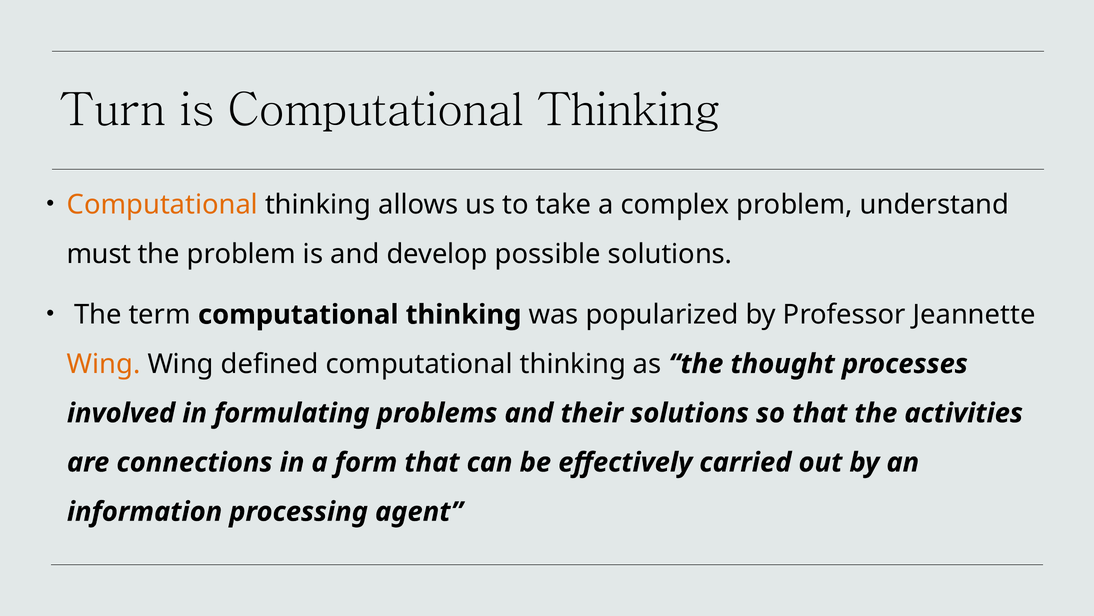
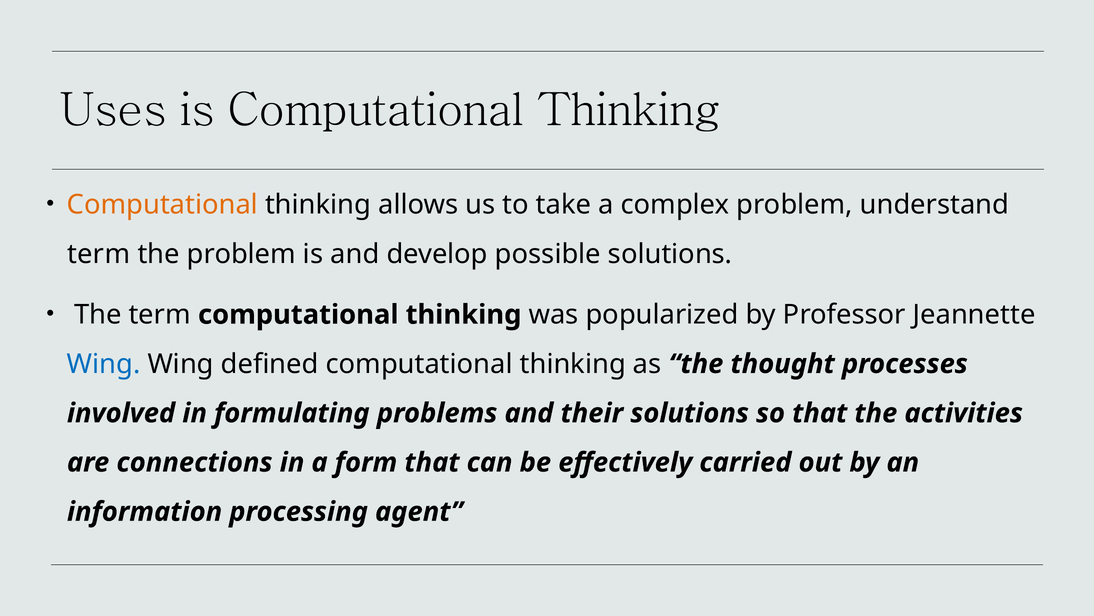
Turn: Turn -> Uses
must at (99, 254): must -> term
Wing at (104, 364) colour: orange -> blue
